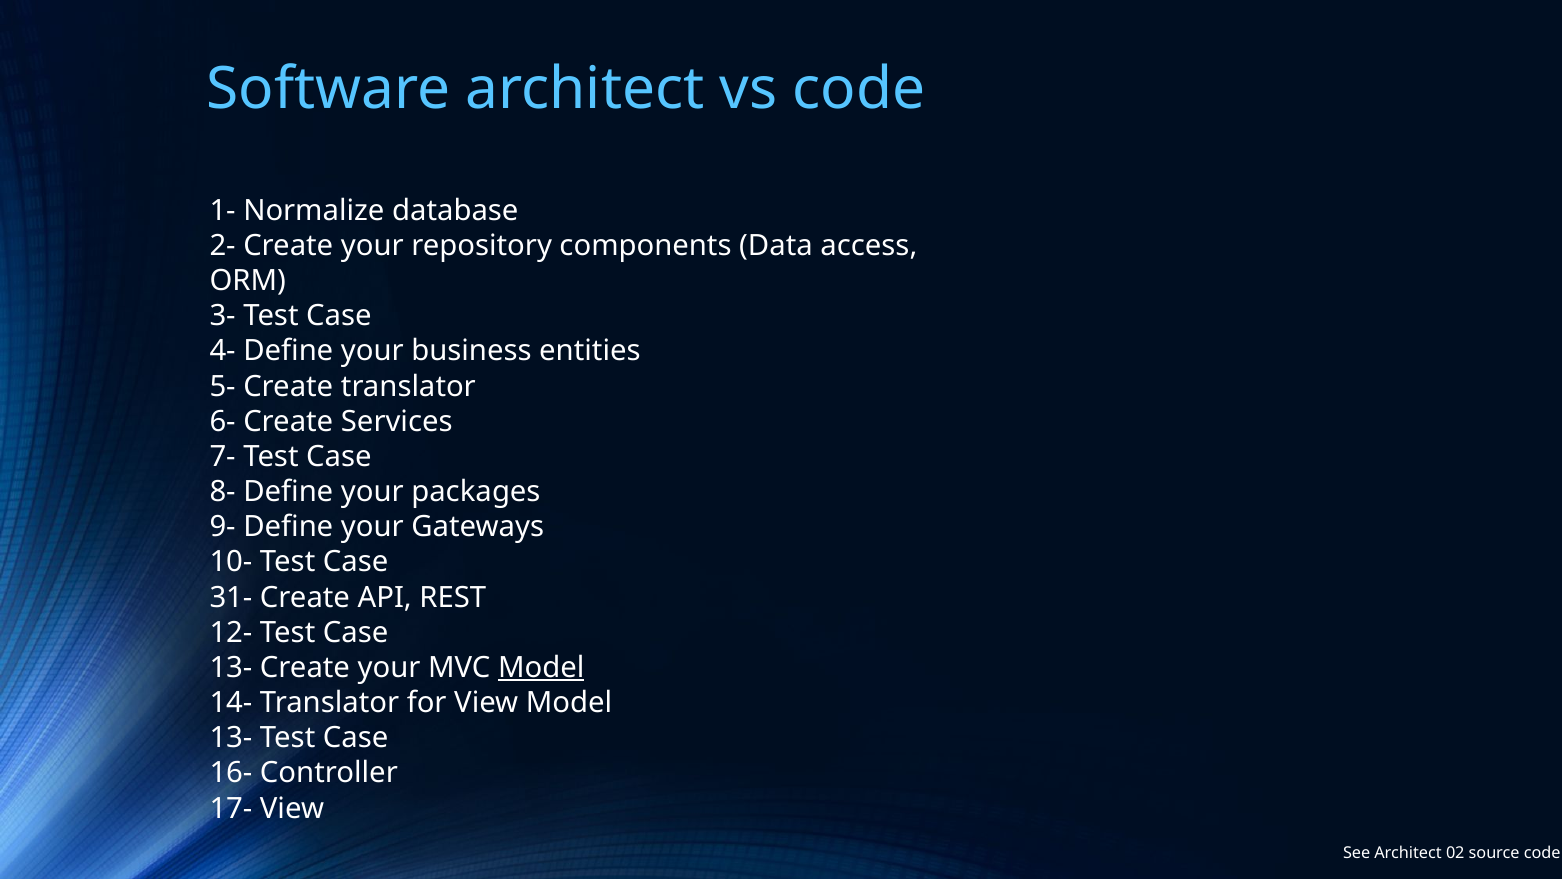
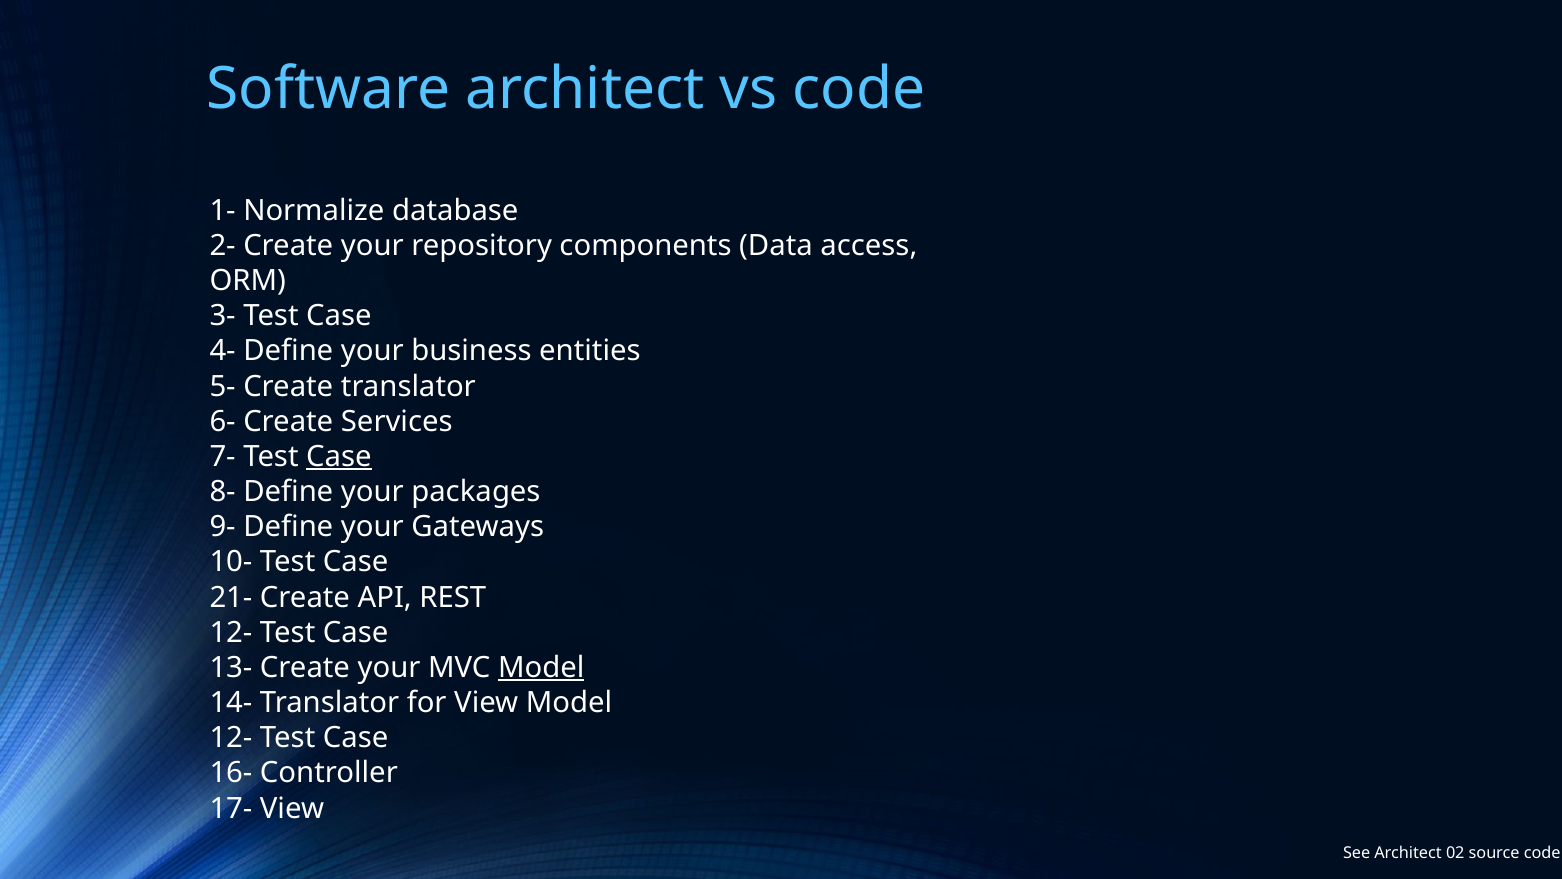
Case at (339, 457) underline: none -> present
31-: 31- -> 21-
13- at (231, 738): 13- -> 12-
